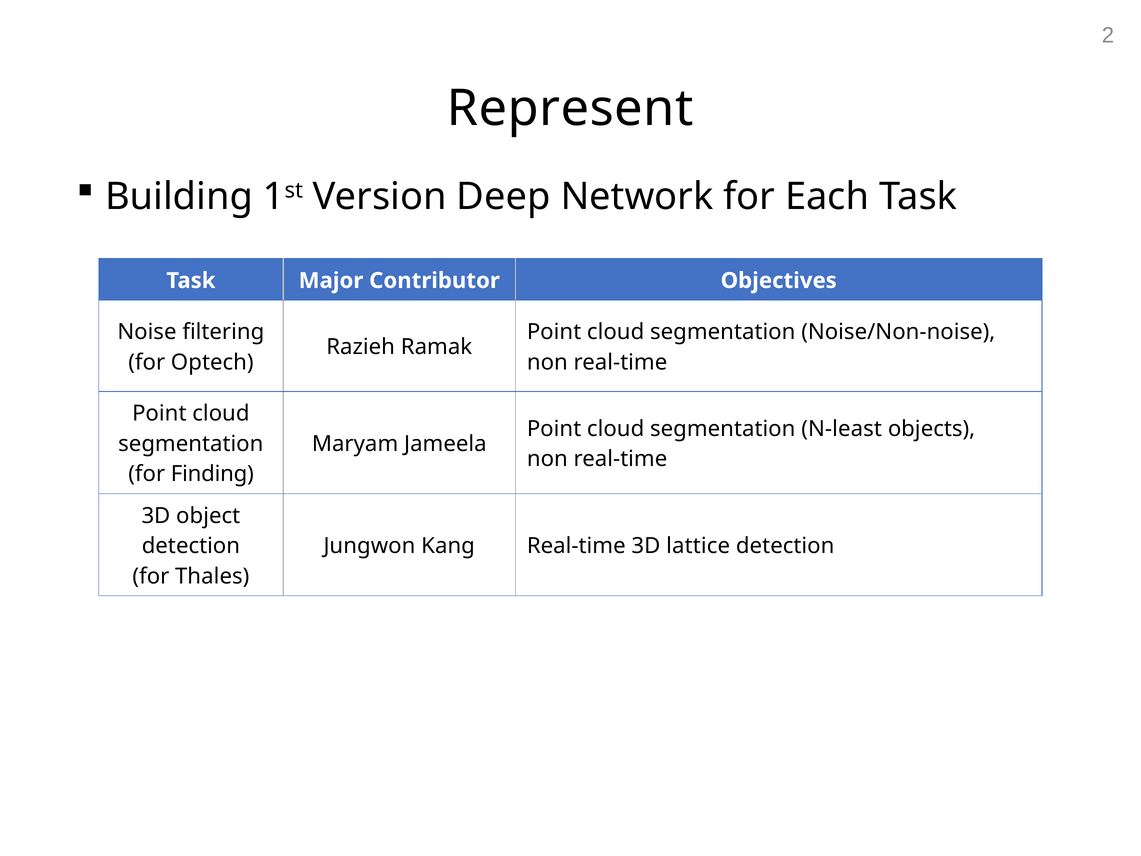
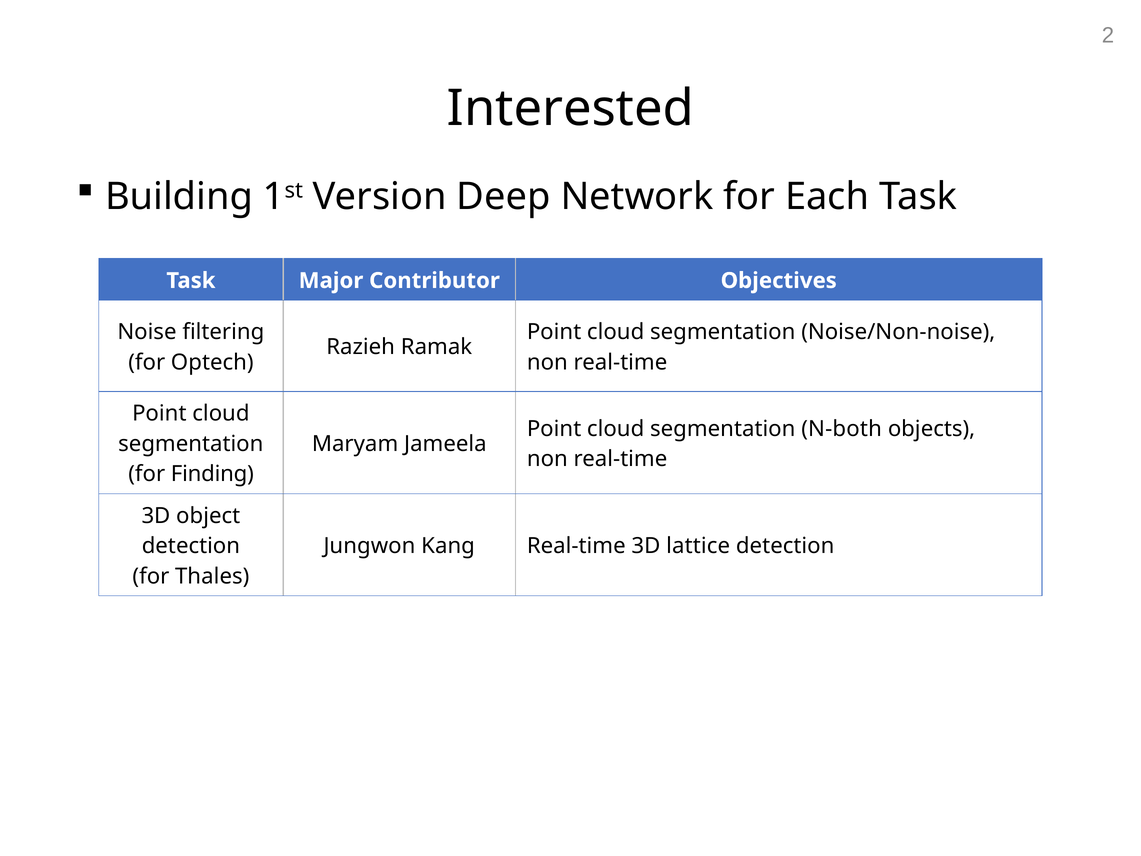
Represent: Represent -> Interested
N-least: N-least -> N-both
